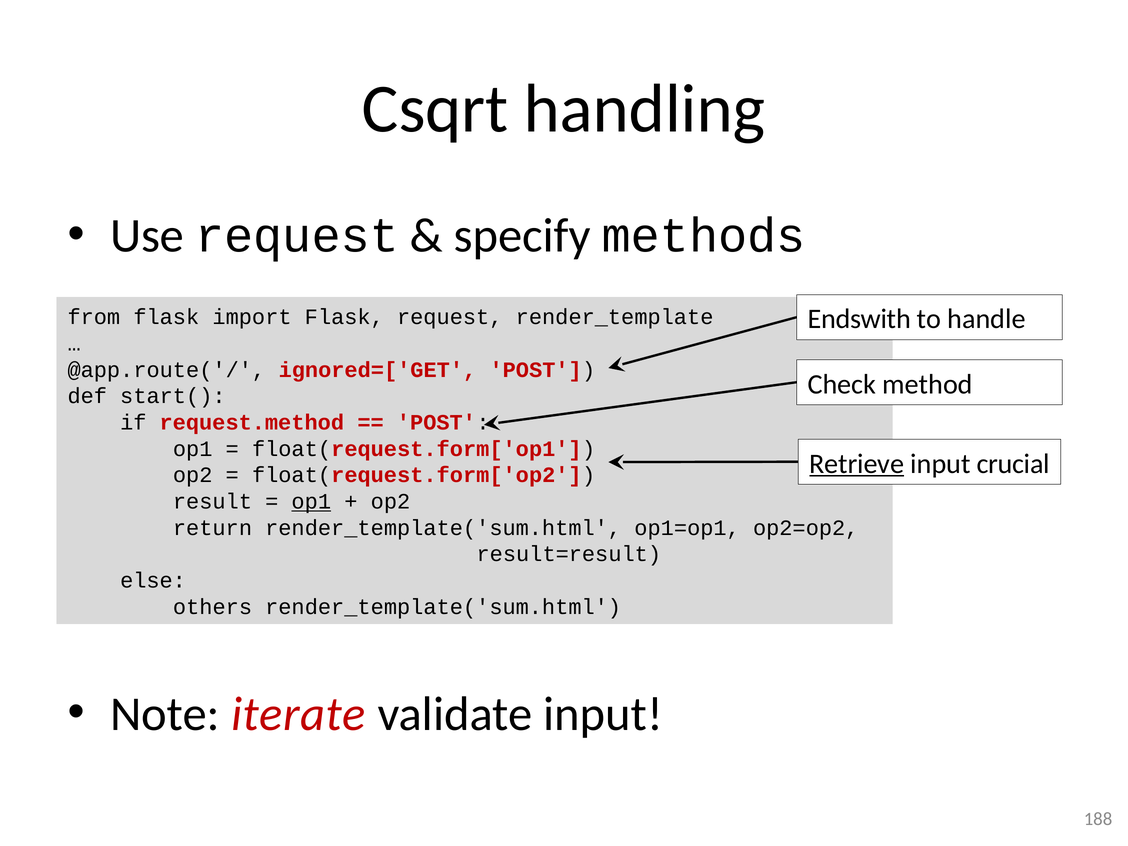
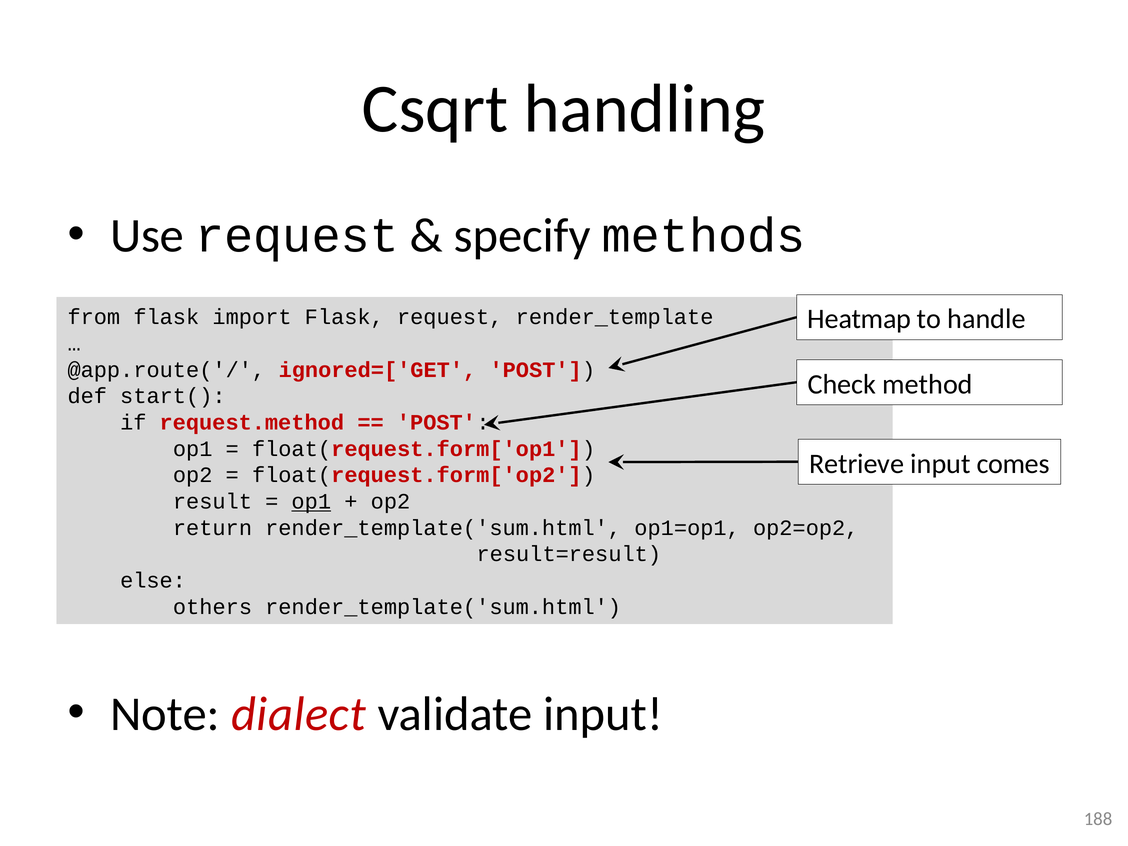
Endswith: Endswith -> Heatmap
Retrieve underline: present -> none
crucial: crucial -> comes
iterate: iterate -> dialect
